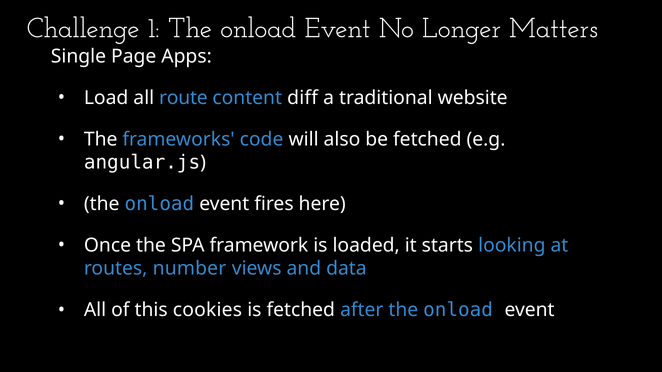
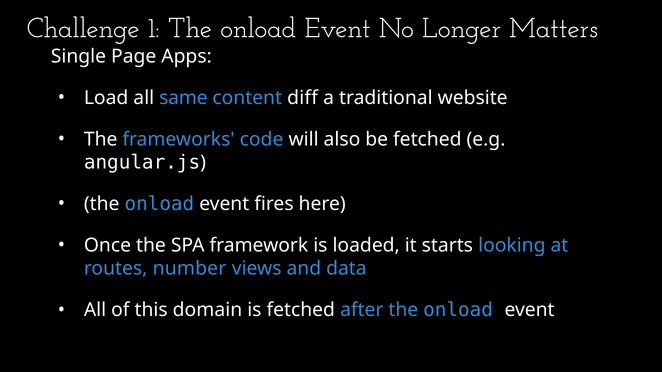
route: route -> same
cookies: cookies -> domain
